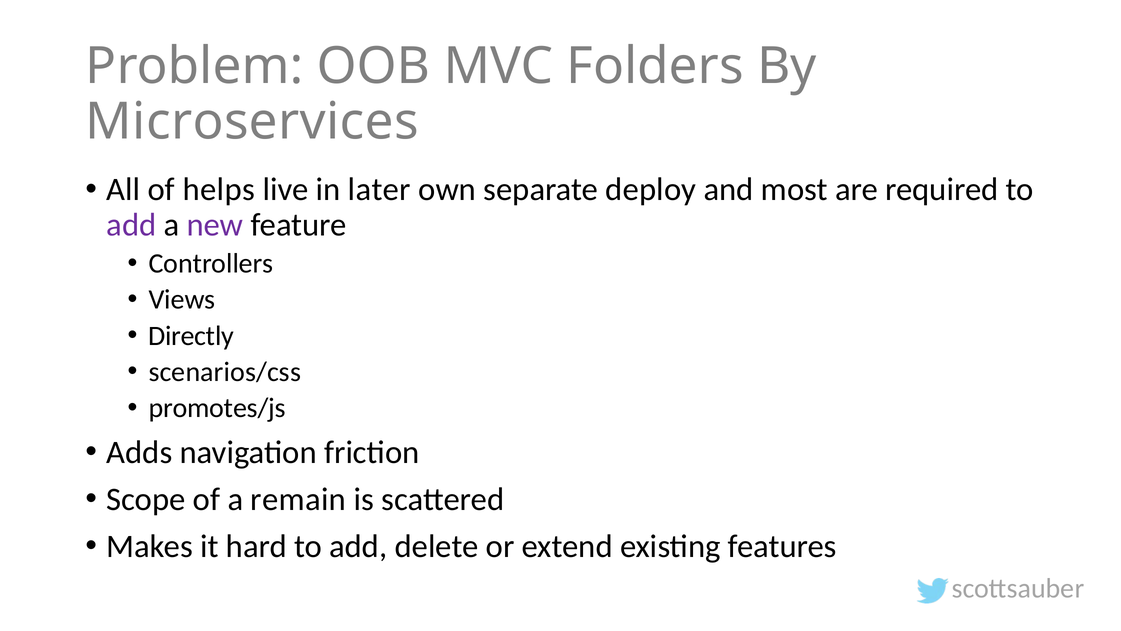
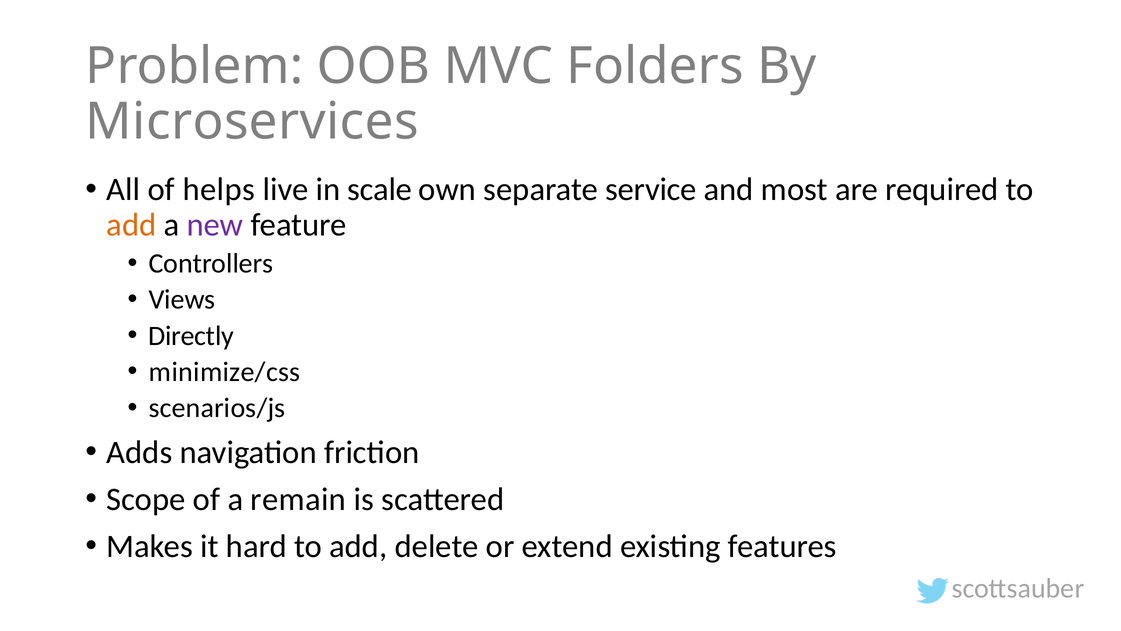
later: later -> scale
deploy: deploy -> service
add at (131, 225) colour: purple -> orange
scenarios/css: scenarios/css -> minimize/css
promotes/js: promotes/js -> scenarios/js
